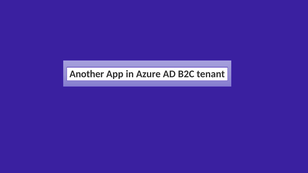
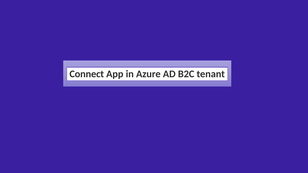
Another: Another -> Connect
